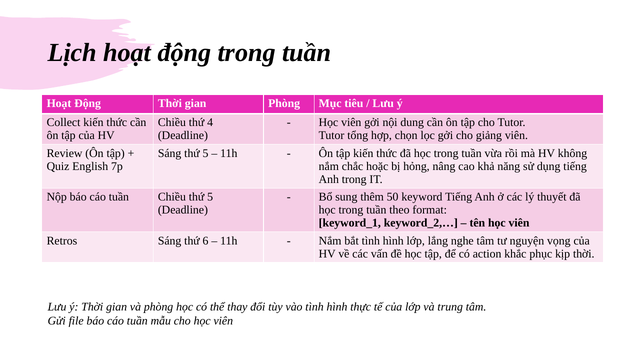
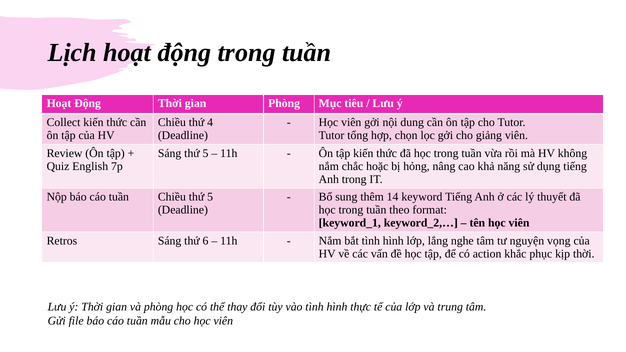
50: 50 -> 14
